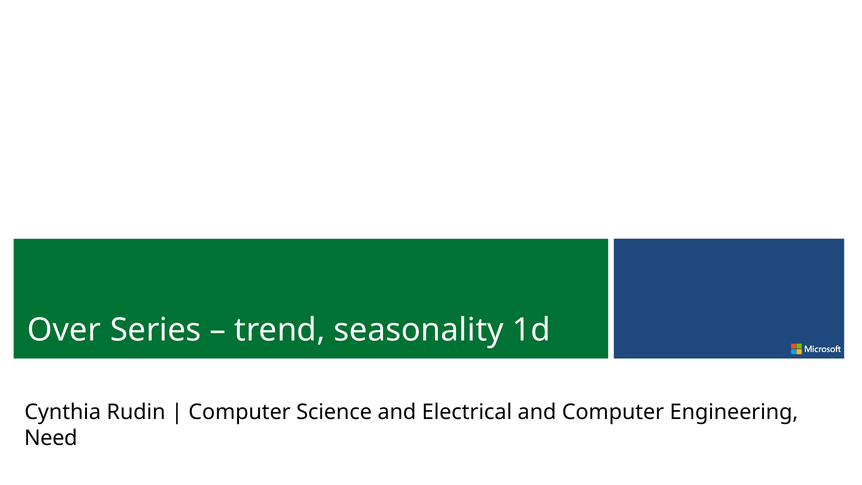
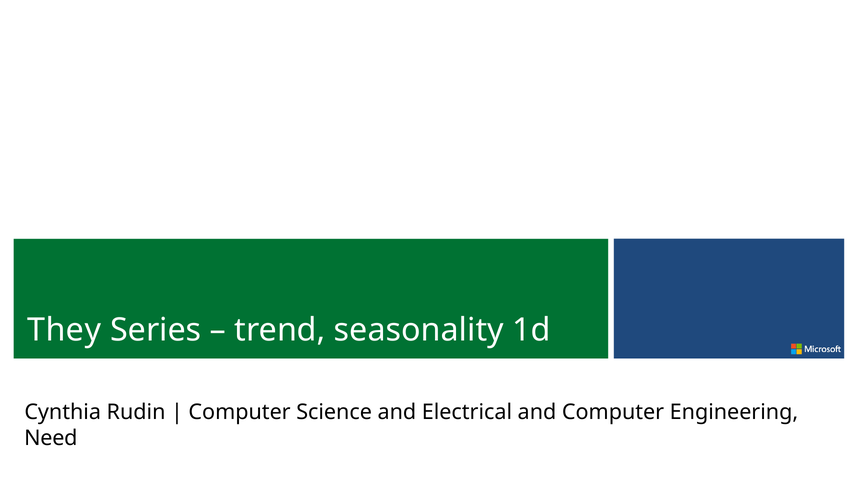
Over: Over -> They
